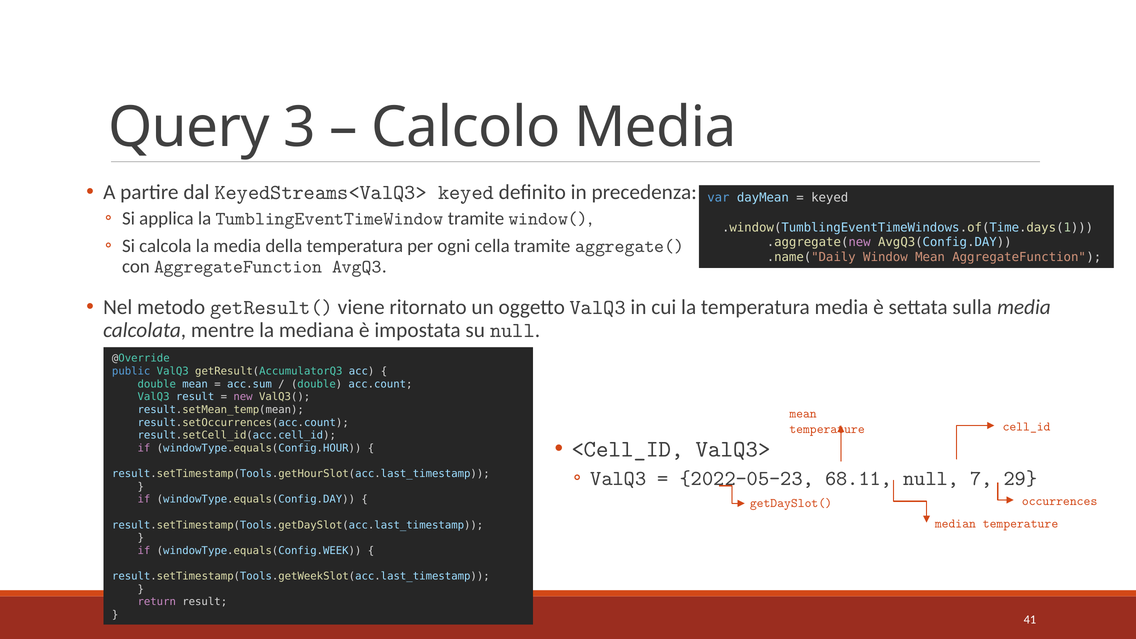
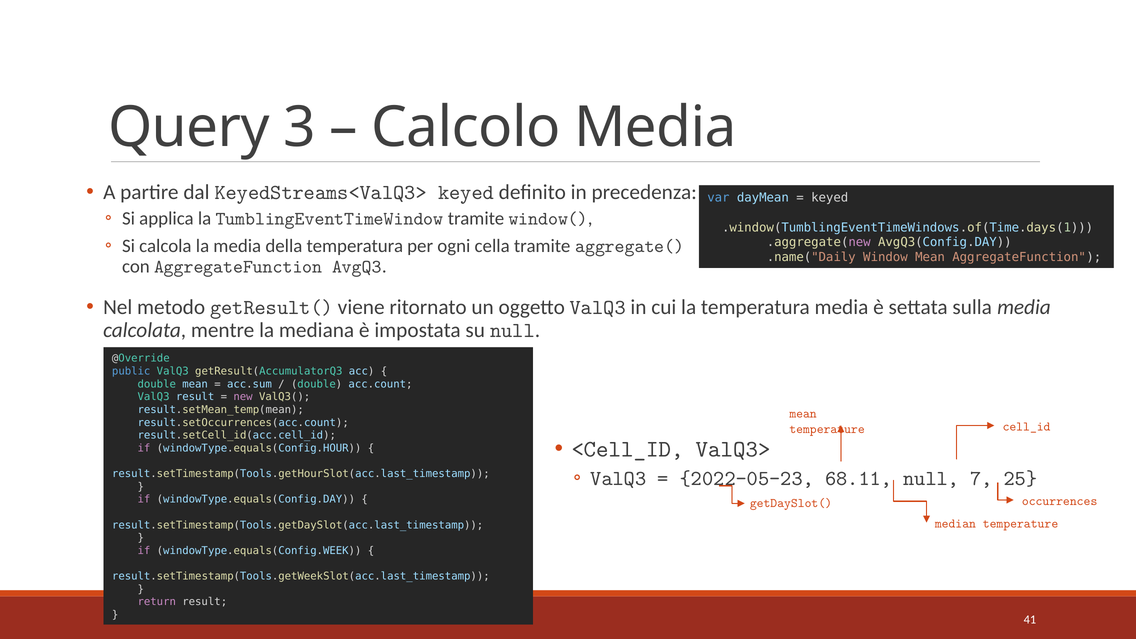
29: 29 -> 25
